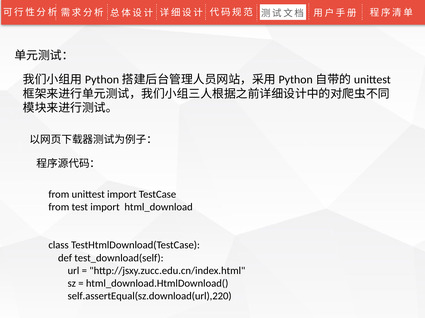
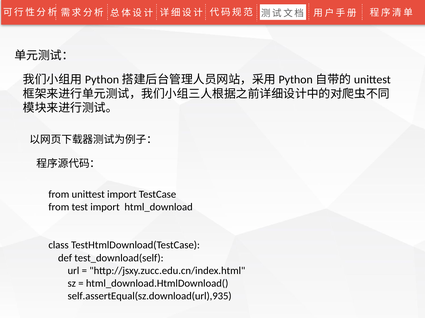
self.assertEqual(sz.download(url),220: self.assertEqual(sz.download(url),220 -> self.assertEqual(sz.download(url),935
